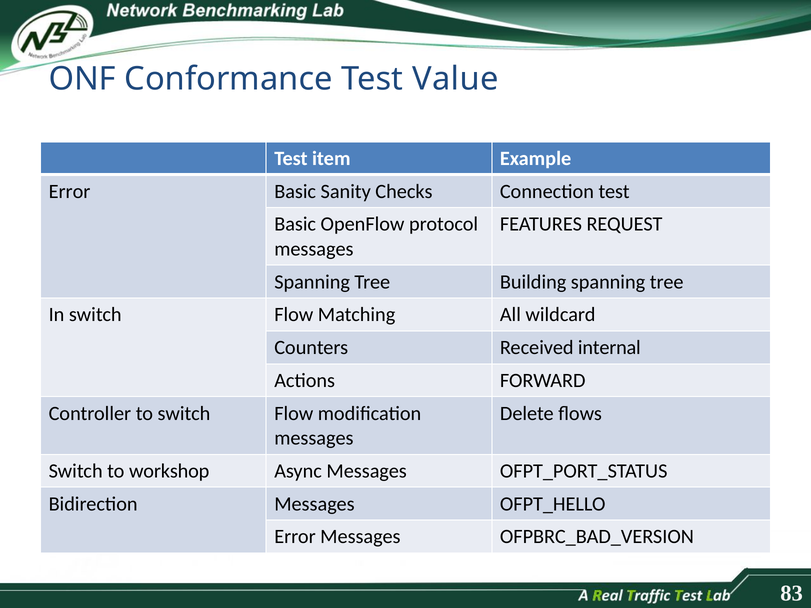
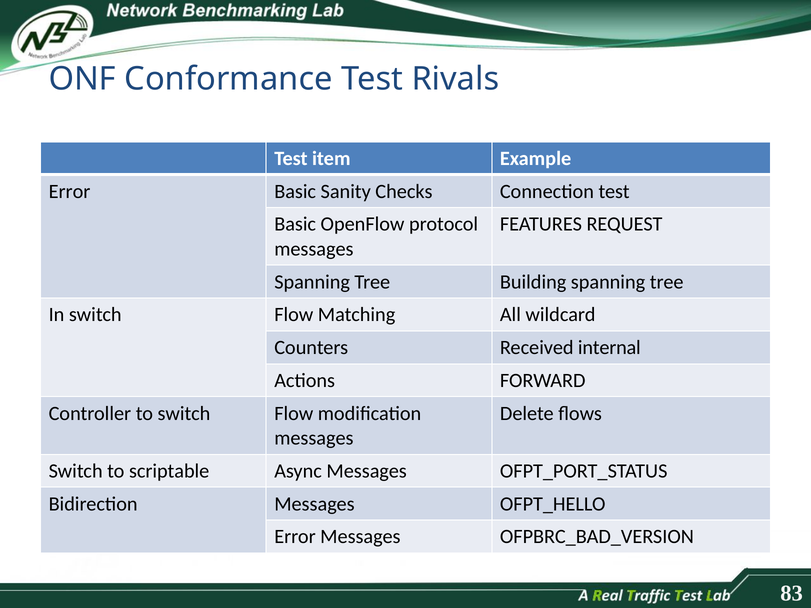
Value: Value -> Rivals
workshop: workshop -> scriptable
